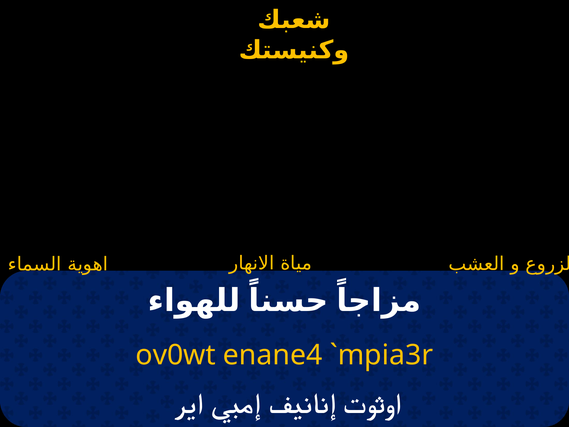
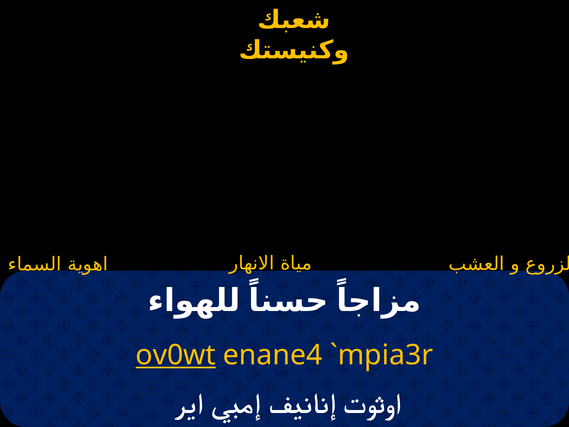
ov0wt underline: none -> present
